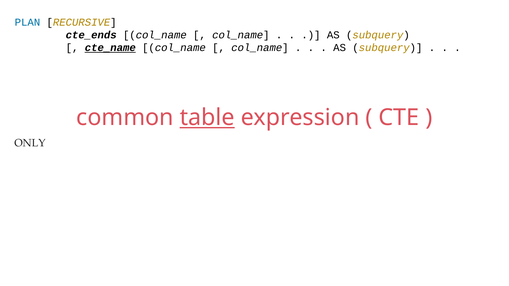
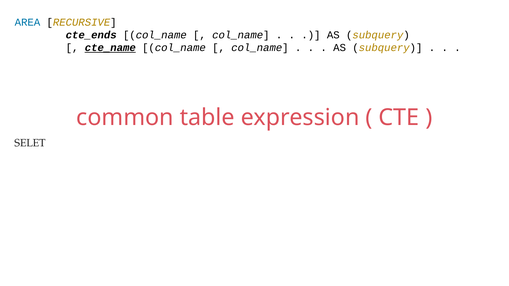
PLAN: PLAN -> AREA
table underline: present -> none
ONLY: ONLY -> SELET
